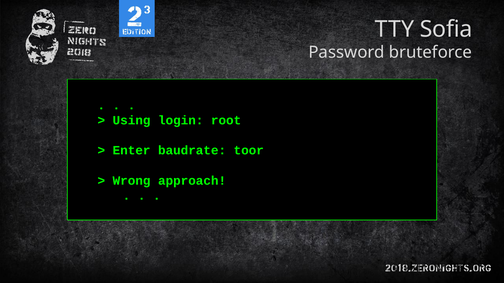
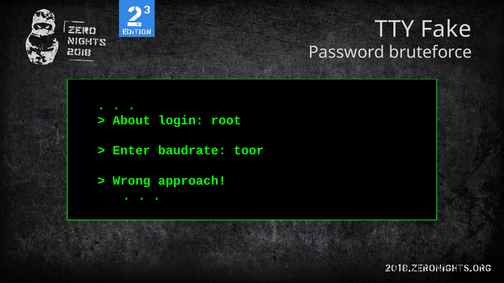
Sofia: Sofia -> Fake
Using: Using -> About
